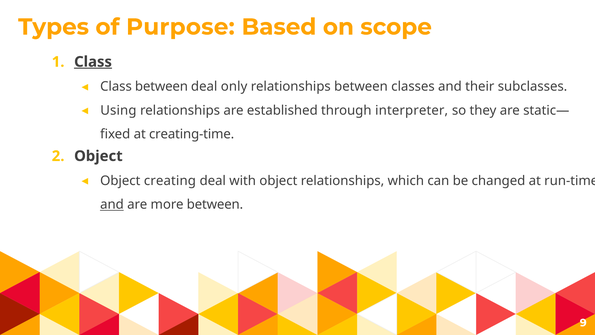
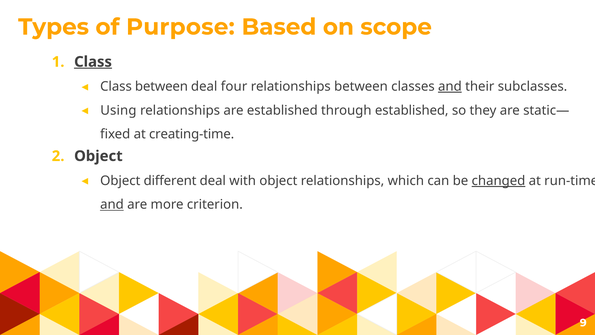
only: only -> four
and at (450, 86) underline: none -> present
through interpreter: interpreter -> established
creating: creating -> different
changed underline: none -> present
more between: between -> criterion
